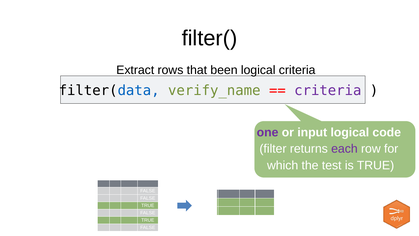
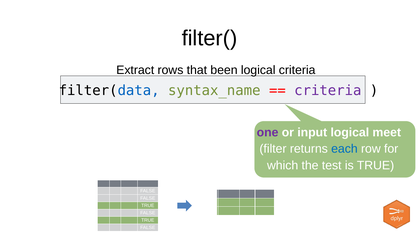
verify_name: verify_name -> syntax_name
code: code -> meet
each colour: purple -> blue
